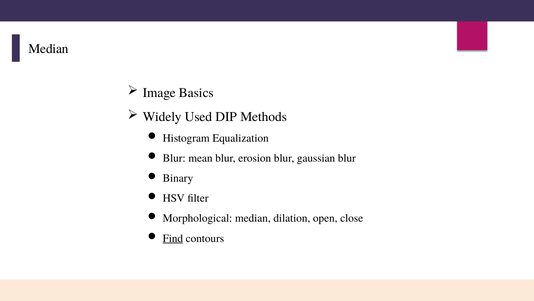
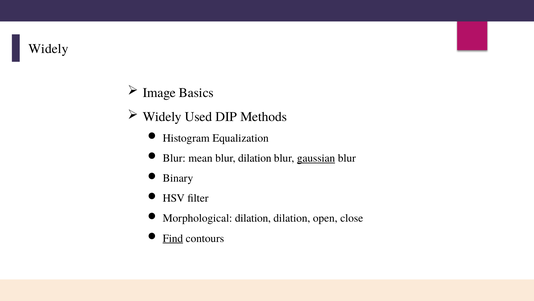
Median at (49, 49): Median -> Widely
blur erosion: erosion -> dilation
gaussian underline: none -> present
Morphological median: median -> dilation
